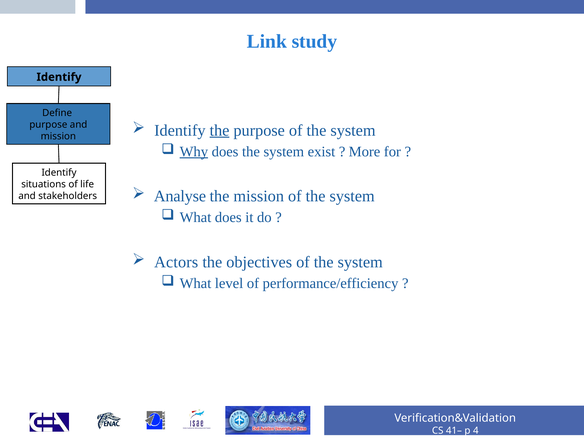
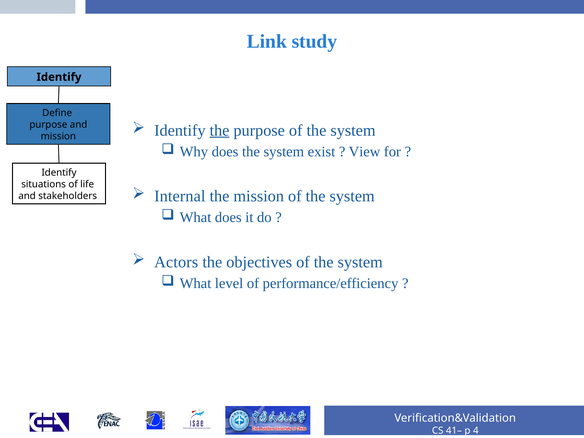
Why underline: present -> none
More: More -> View
Analyse: Analyse -> Internal
